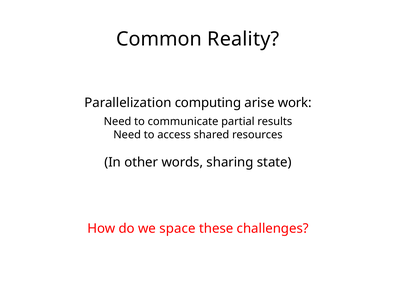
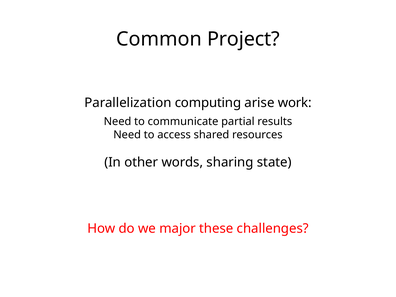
Reality: Reality -> Project
space: space -> major
